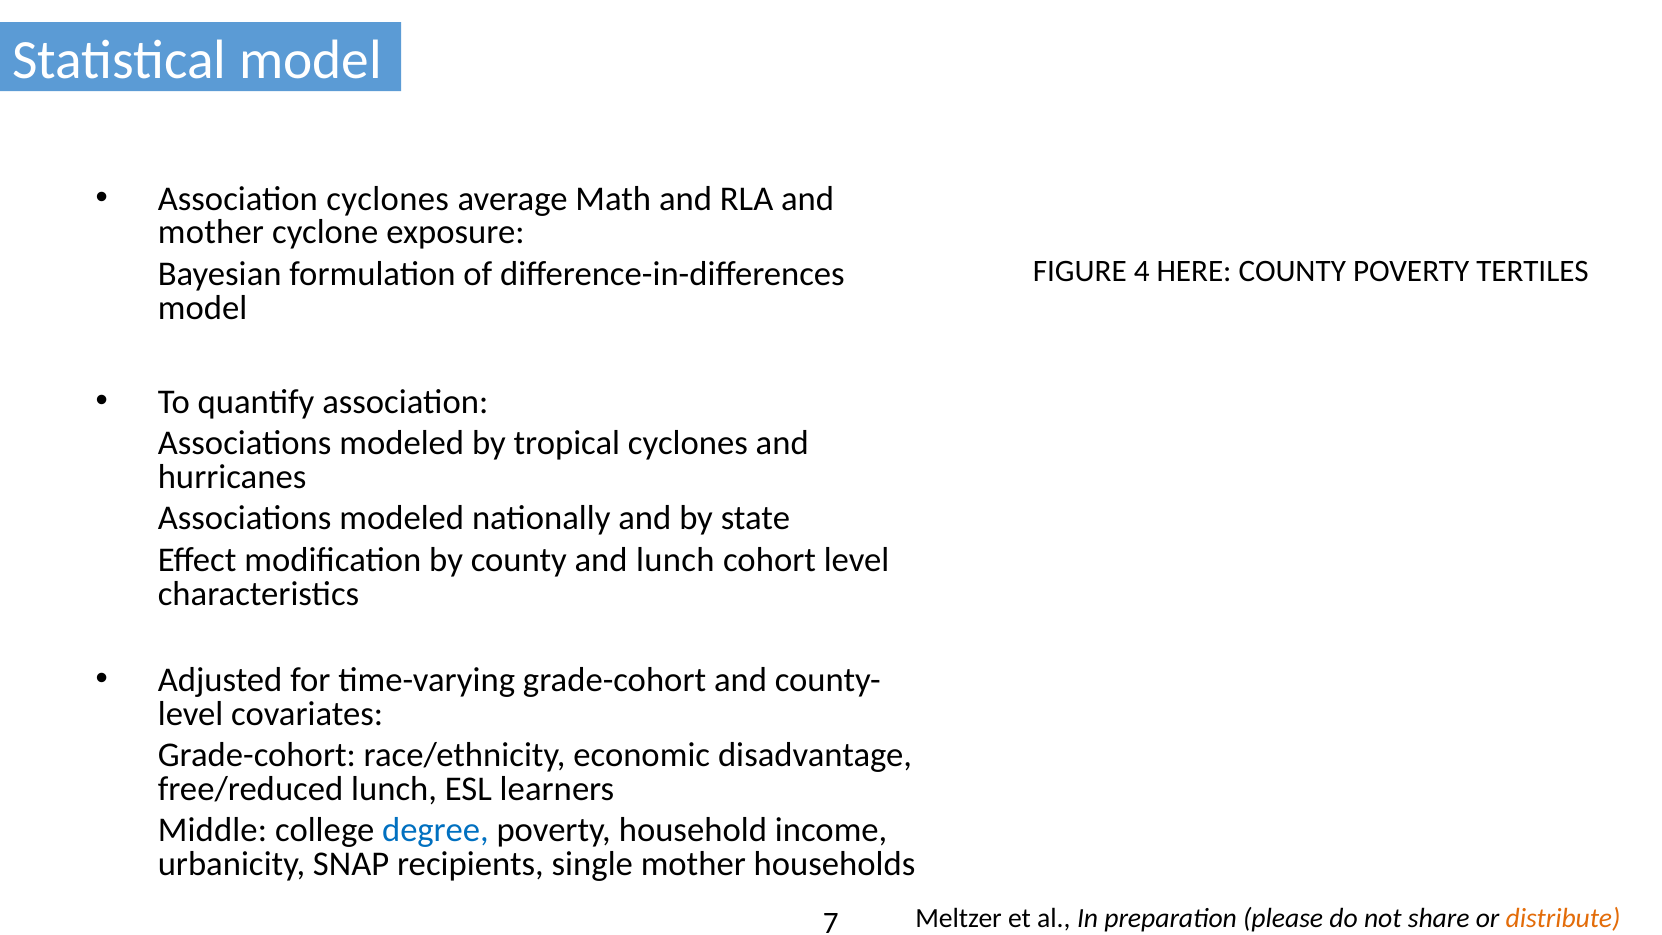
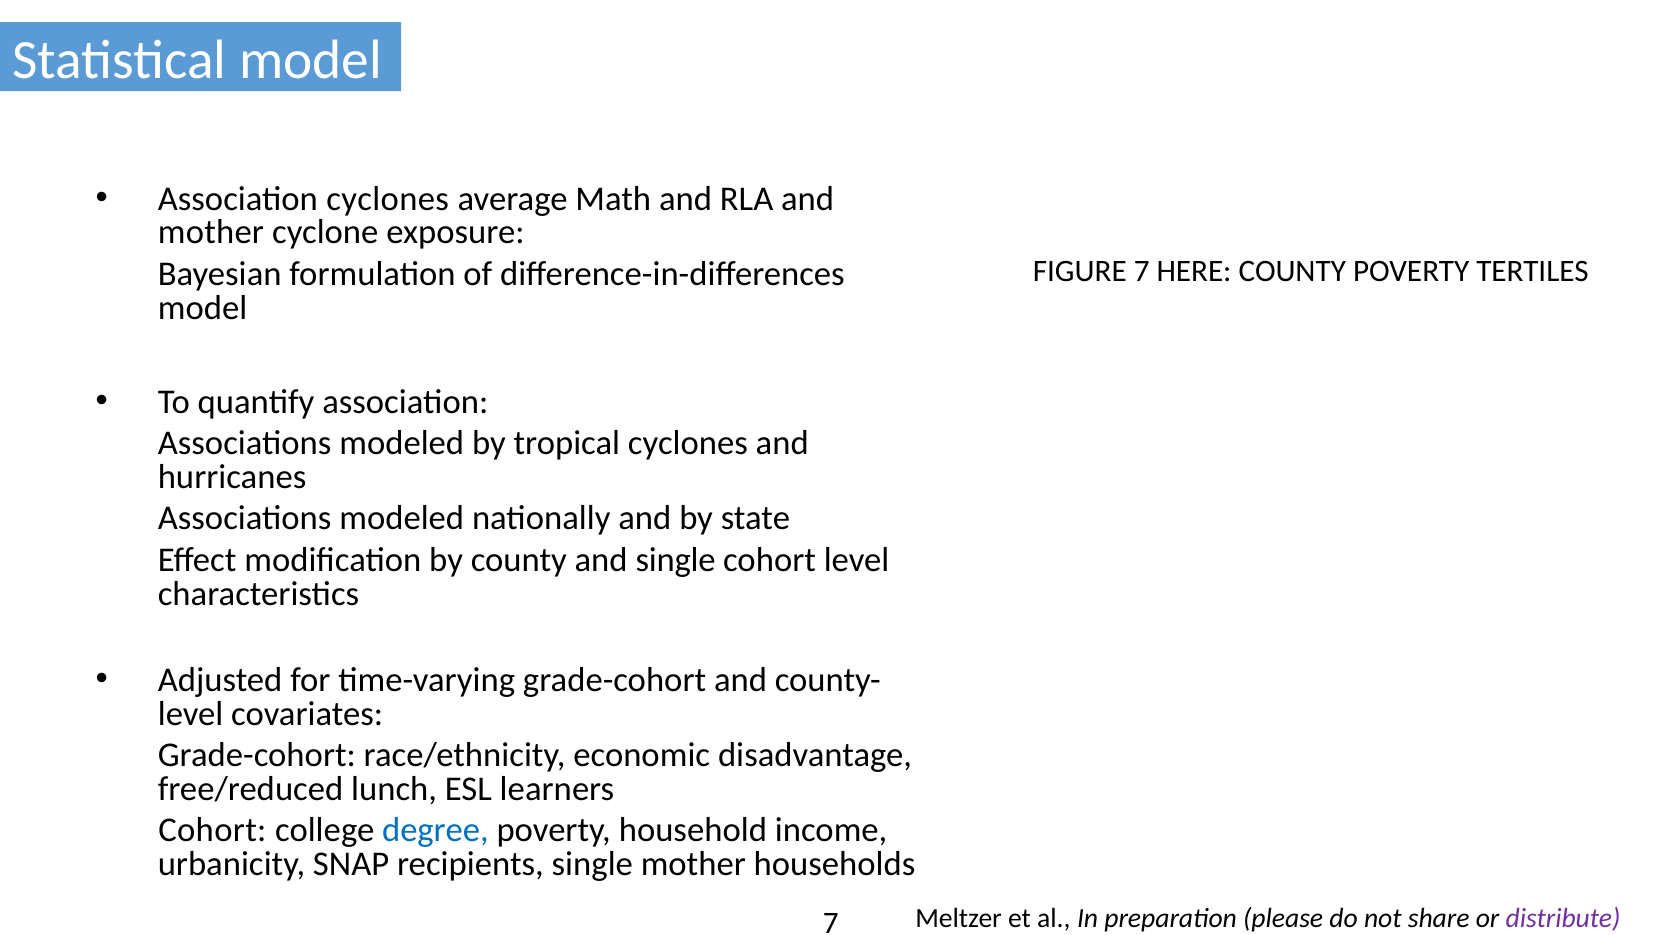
FIGURE 4: 4 -> 7
and lunch: lunch -> single
Middle at (212, 830): Middle -> Cohort
distribute colour: orange -> purple
